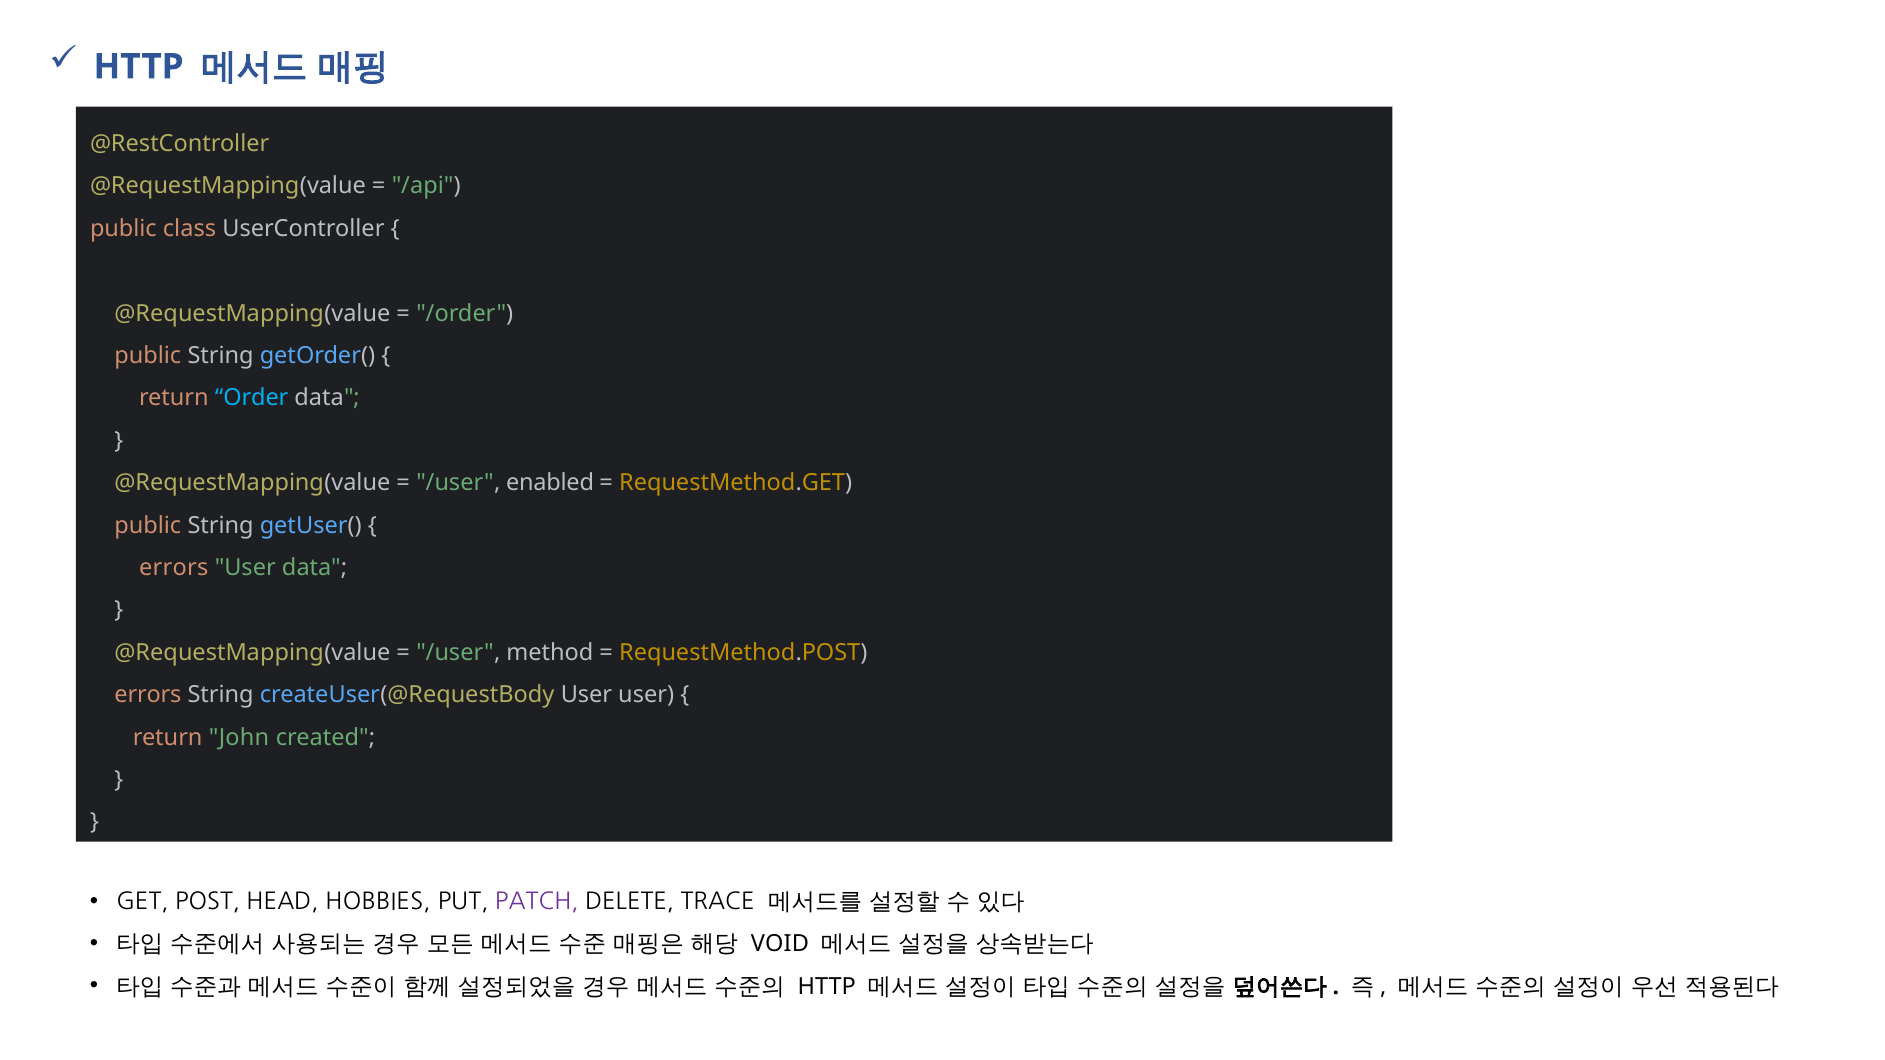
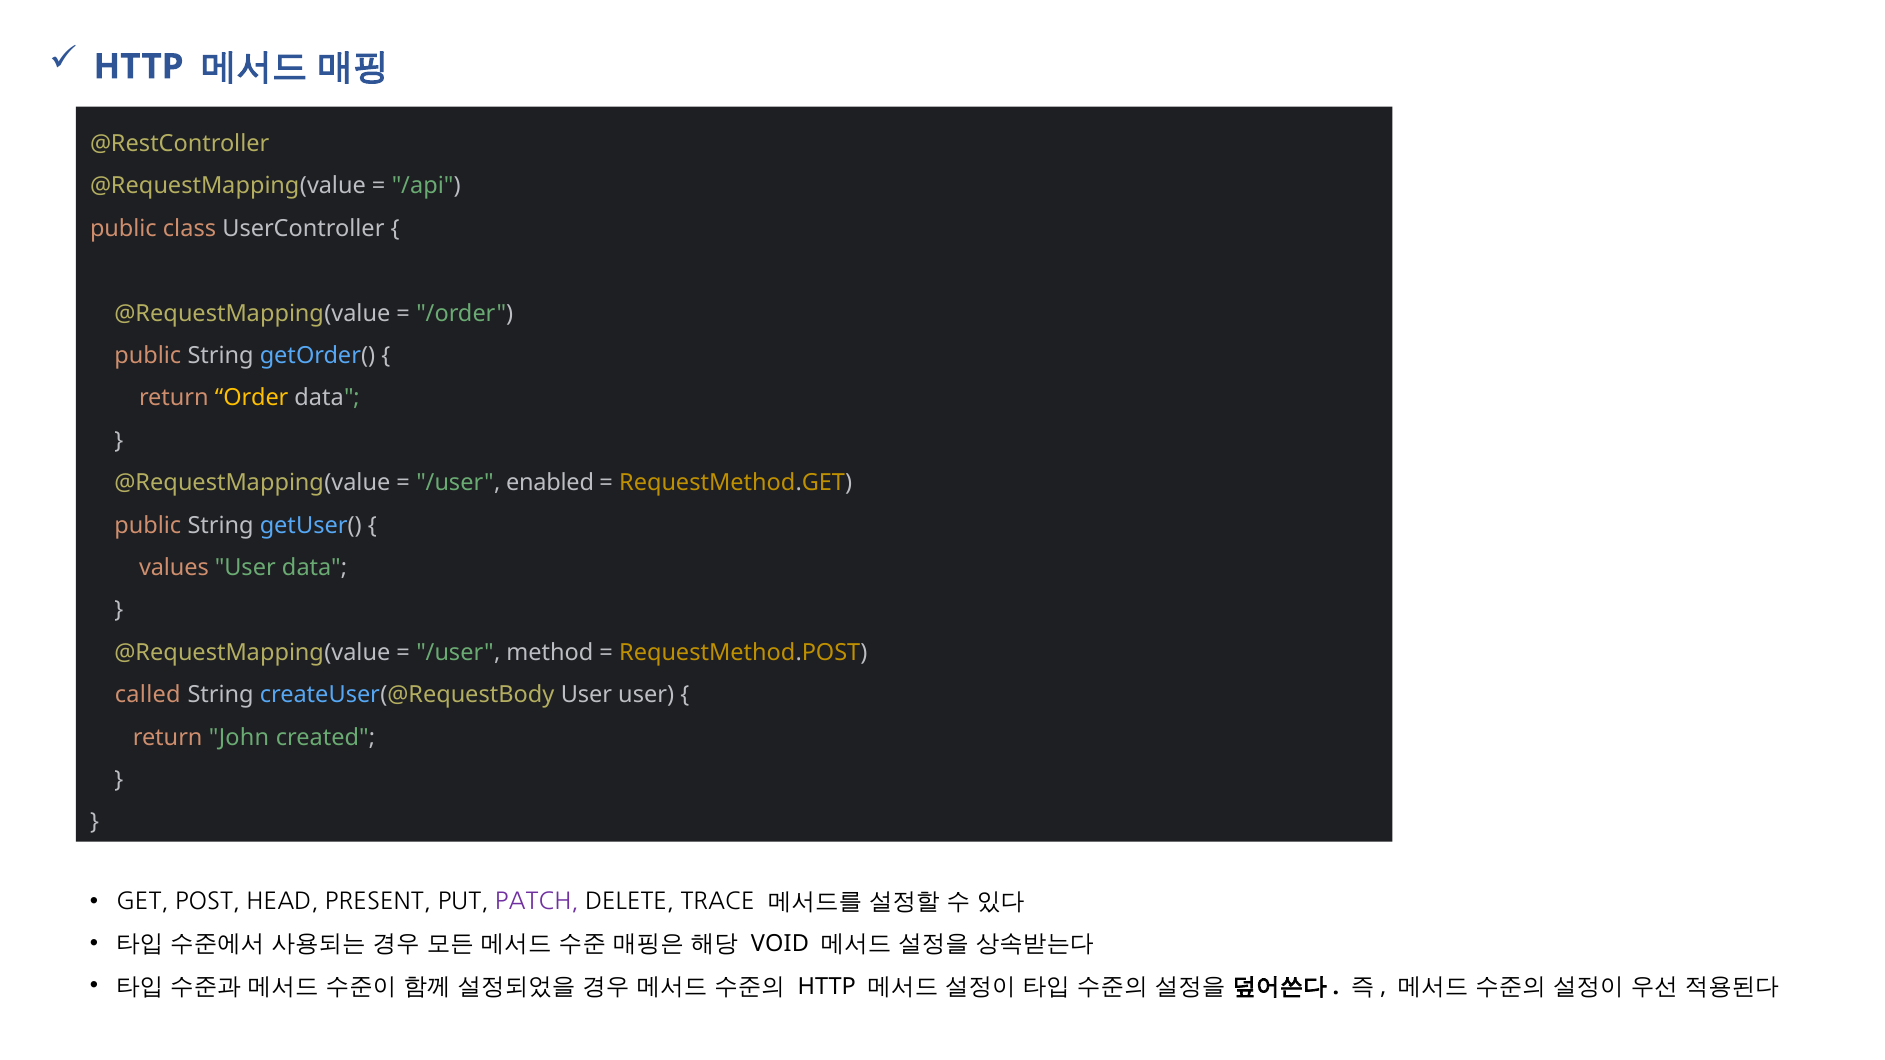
Order colour: light blue -> yellow
errors at (174, 568): errors -> values
errors at (148, 695): errors -> called
HOBBIES: HOBBIES -> PRESENT
